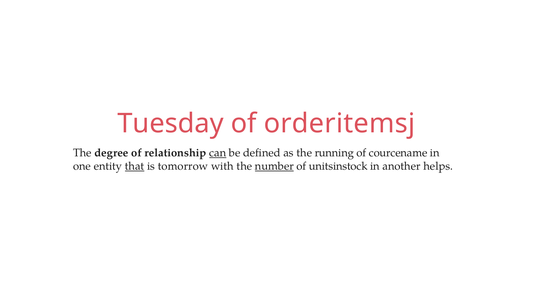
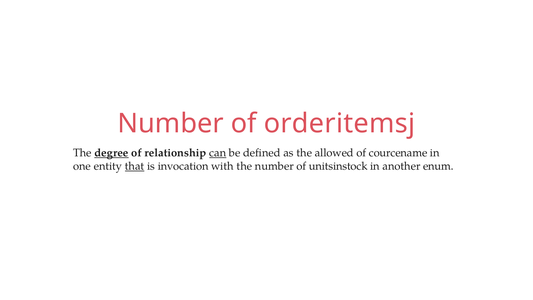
Tuesday at (171, 123): Tuesday -> Number
degree underline: none -> present
running: running -> allowed
tomorrow: tomorrow -> invocation
number at (274, 166) underline: present -> none
helps: helps -> enum
